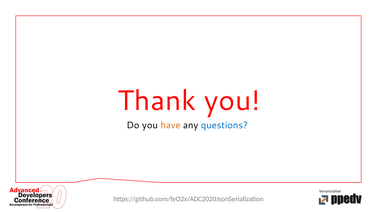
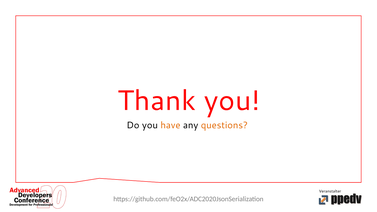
questions colour: blue -> orange
